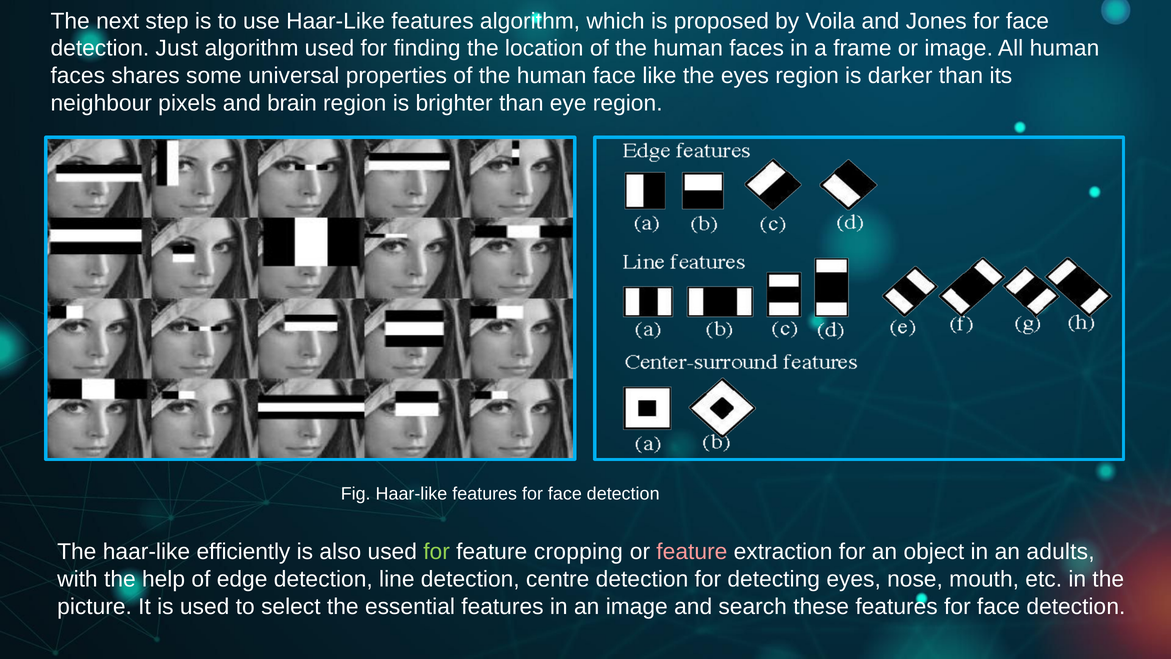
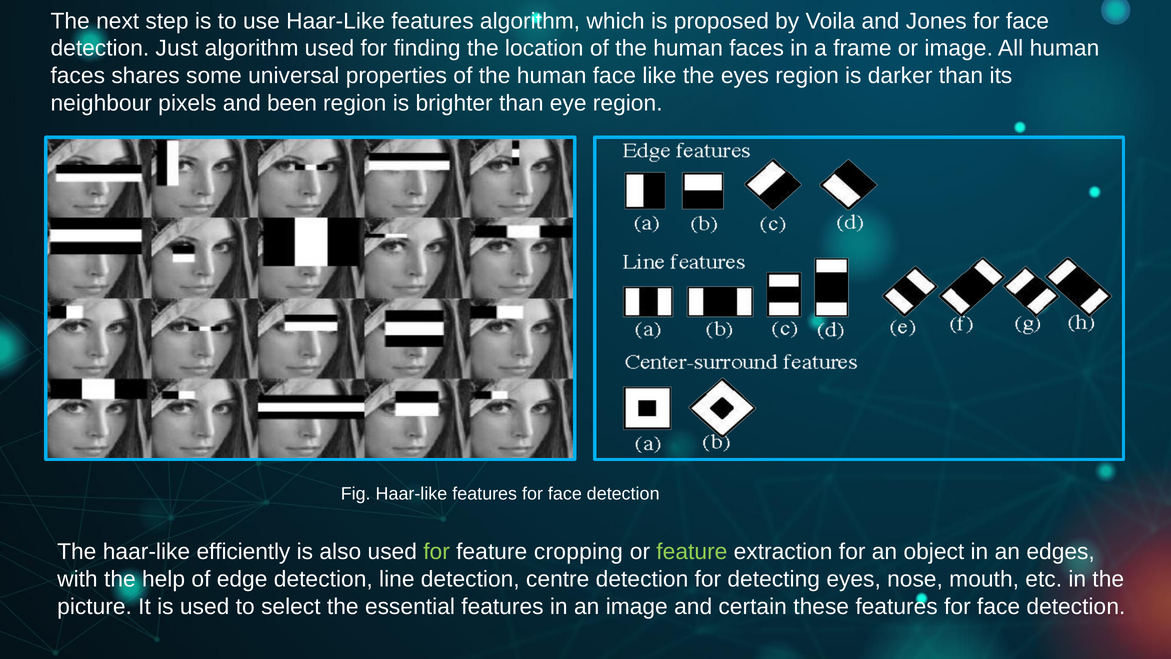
brain: brain -> been
feature at (692, 552) colour: pink -> light green
adults: adults -> edges
search: search -> certain
